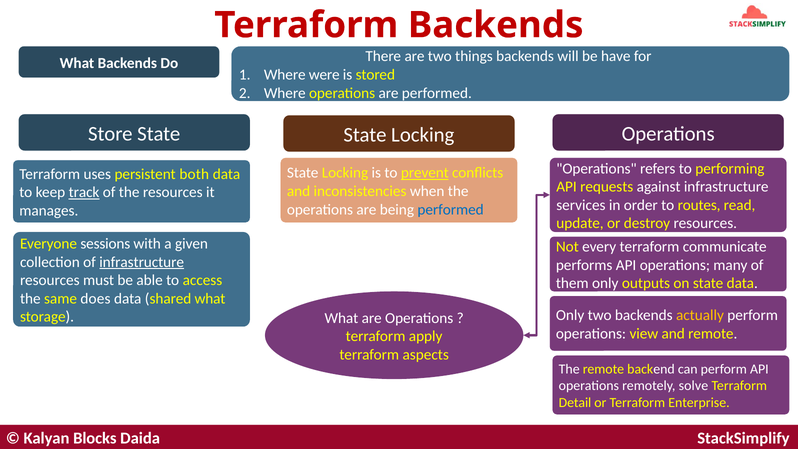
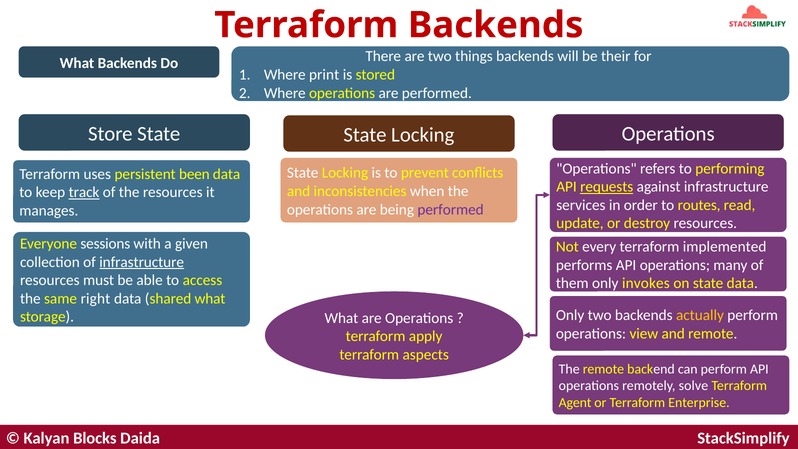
have: have -> their
were: were -> print
prevent underline: present -> none
both: both -> been
requests underline: none -> present
performed at (451, 209) colour: blue -> purple
communicate: communicate -> implemented
outputs: outputs -> invokes
does: does -> right
Detail: Detail -> Agent
